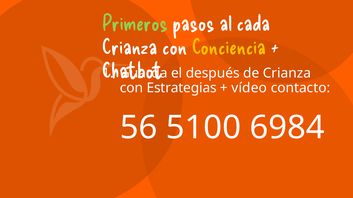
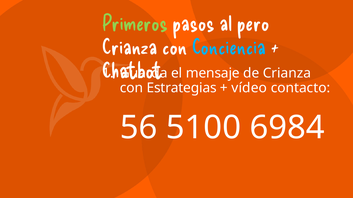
cada: cada -> pero
Conciencia colour: yellow -> light blue
después: después -> mensaje
